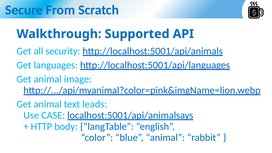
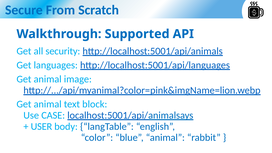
leads: leads -> block
HTTP: HTTP -> USER
